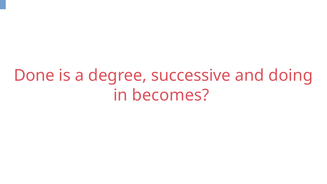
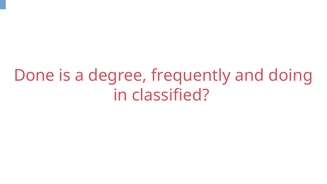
successive: successive -> frequently
becomes: becomes -> classified
